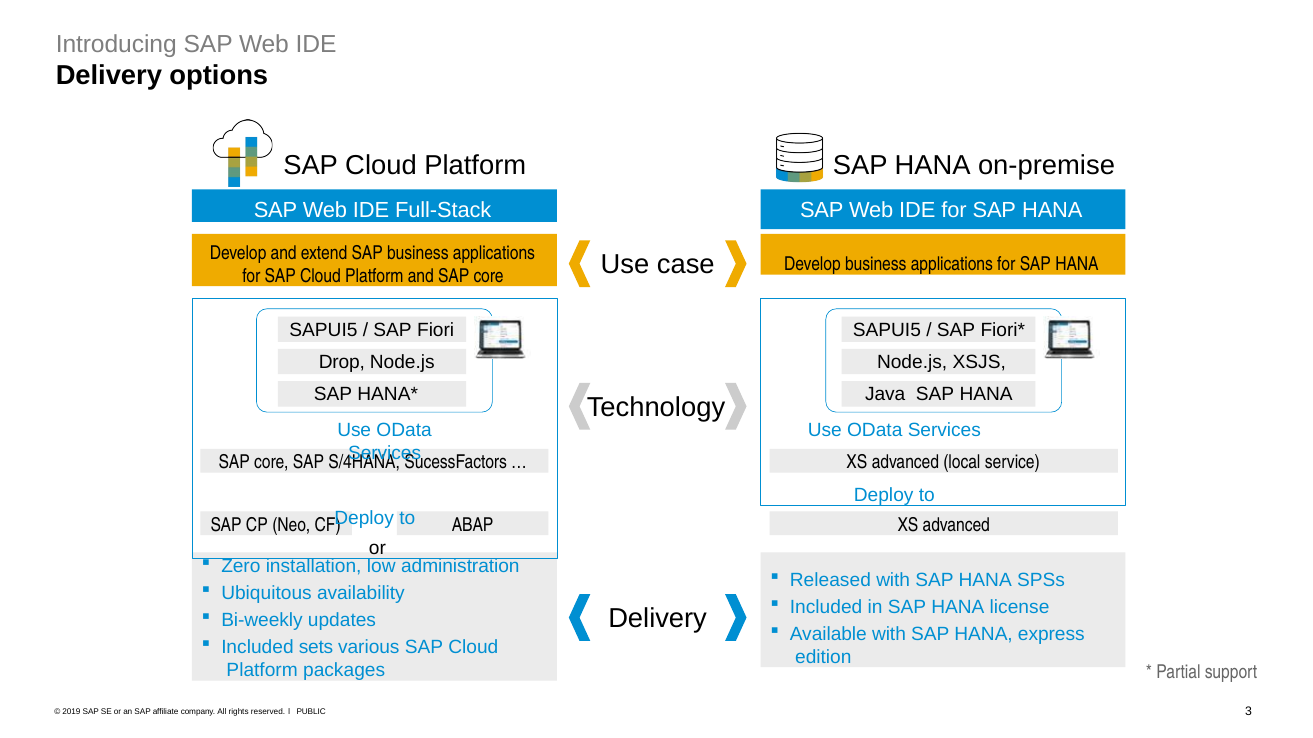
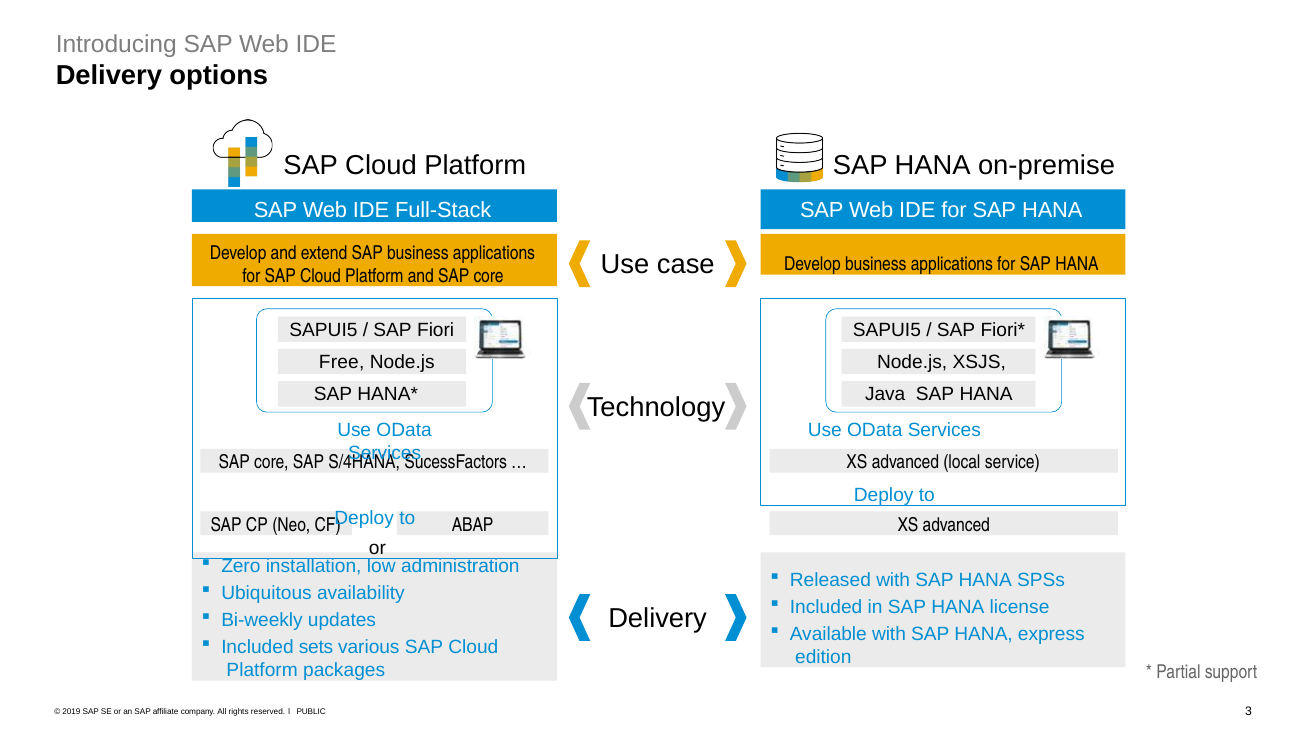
Drop: Drop -> Free
